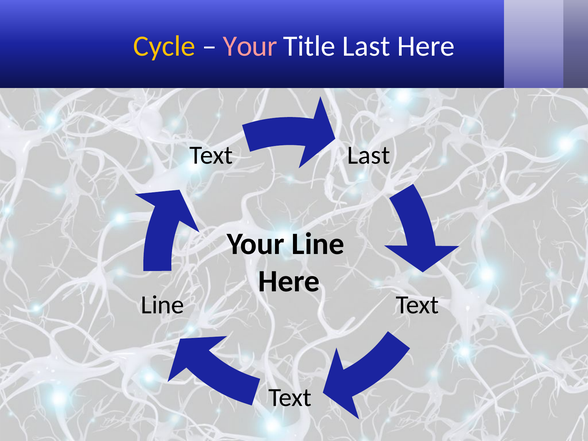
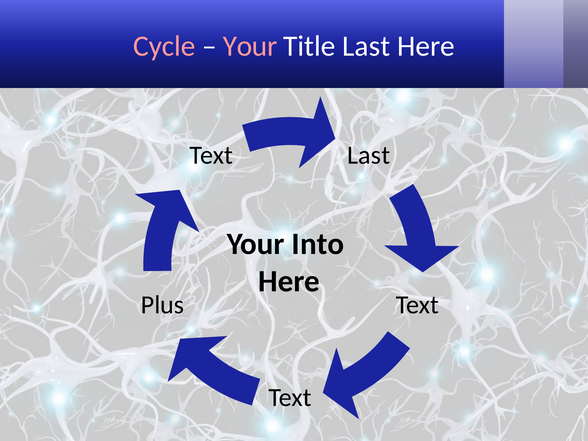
Cycle colour: yellow -> pink
Your Line: Line -> Into
Line at (163, 305): Line -> Plus
